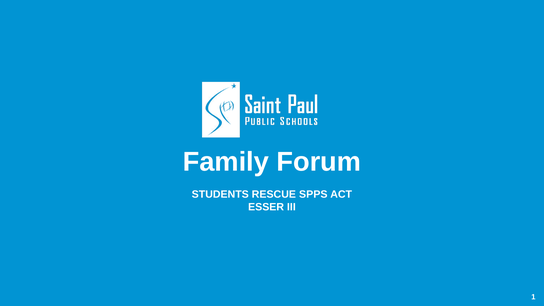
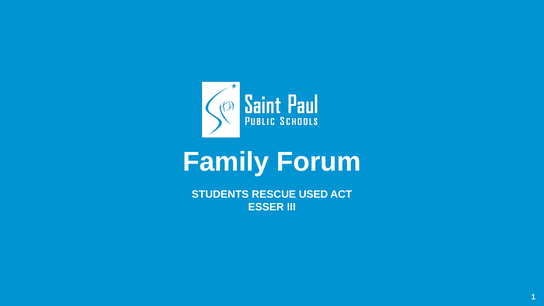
SPPS: SPPS -> USED
